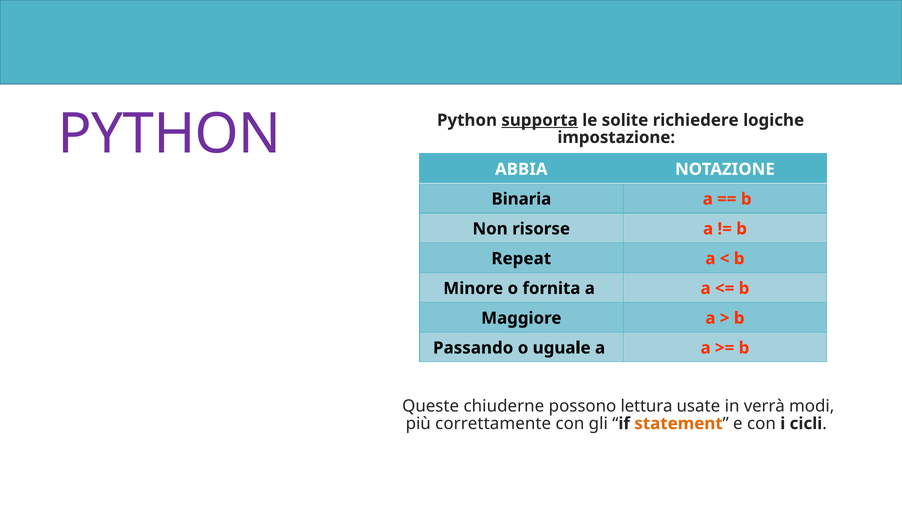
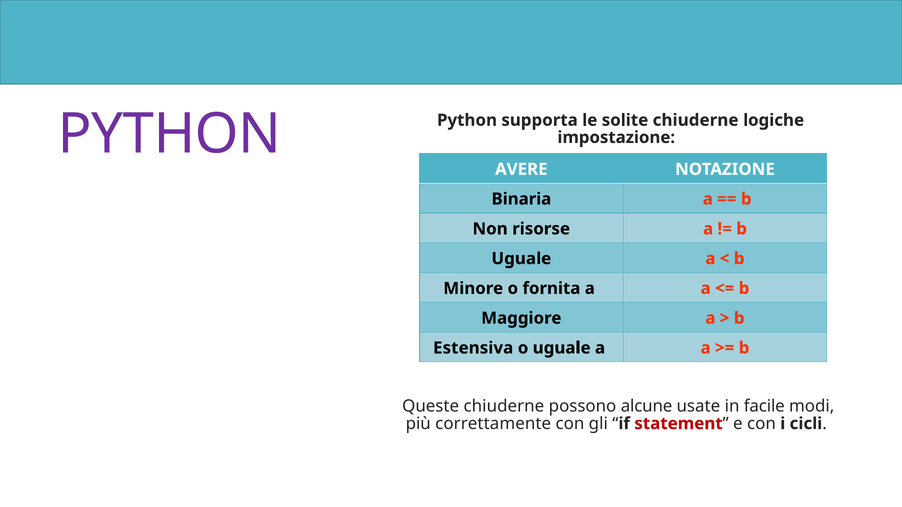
supporta underline: present -> none
solite richiedere: richiedere -> chiuderne
ABBIA: ABBIA -> AVERE
Repeat at (521, 259): Repeat -> Uguale
Passando: Passando -> Estensiva
lettura: lettura -> alcune
verrà: verrà -> facile
statement colour: orange -> red
